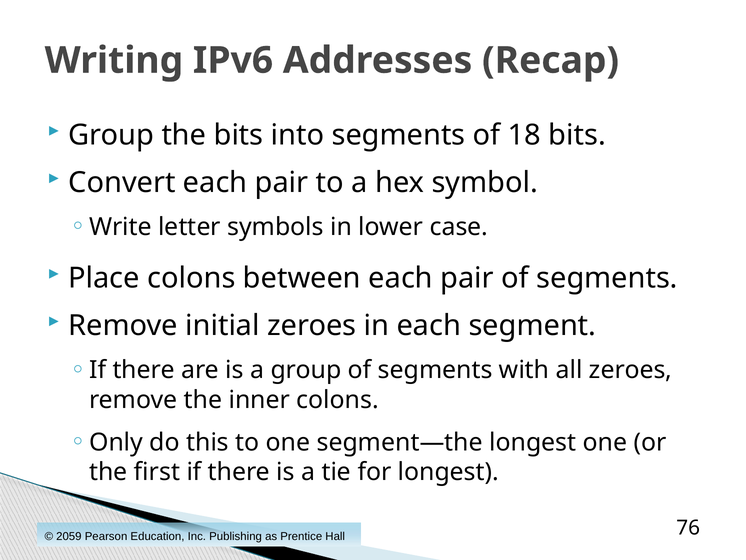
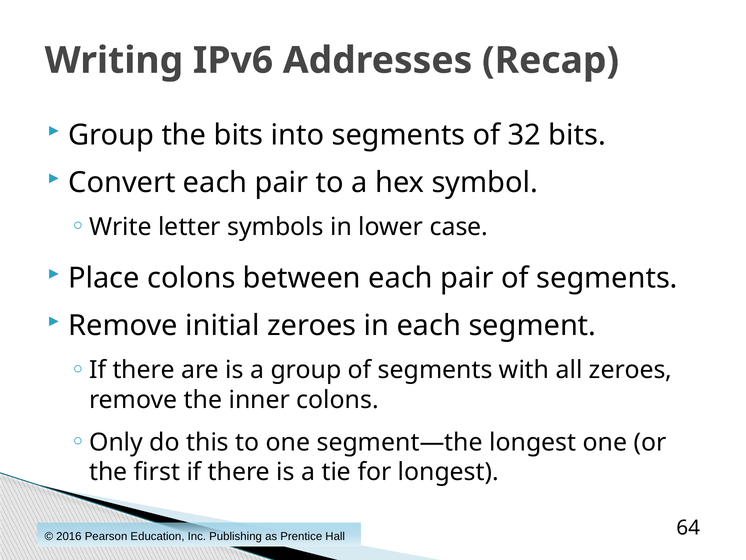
18: 18 -> 32
2059: 2059 -> 2016
76: 76 -> 64
